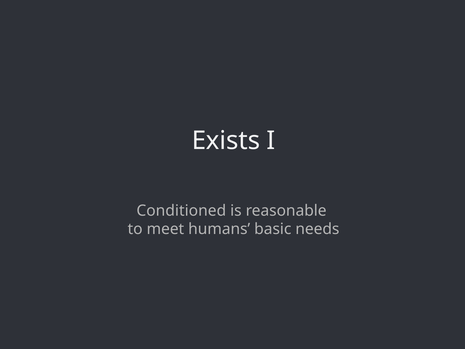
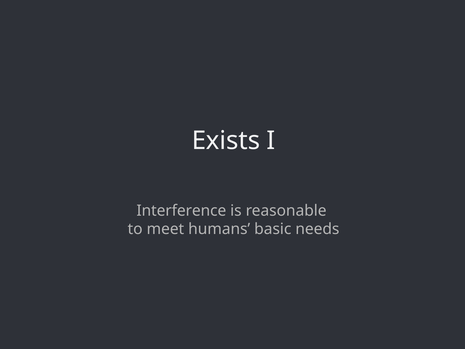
Conditioned: Conditioned -> Interference
